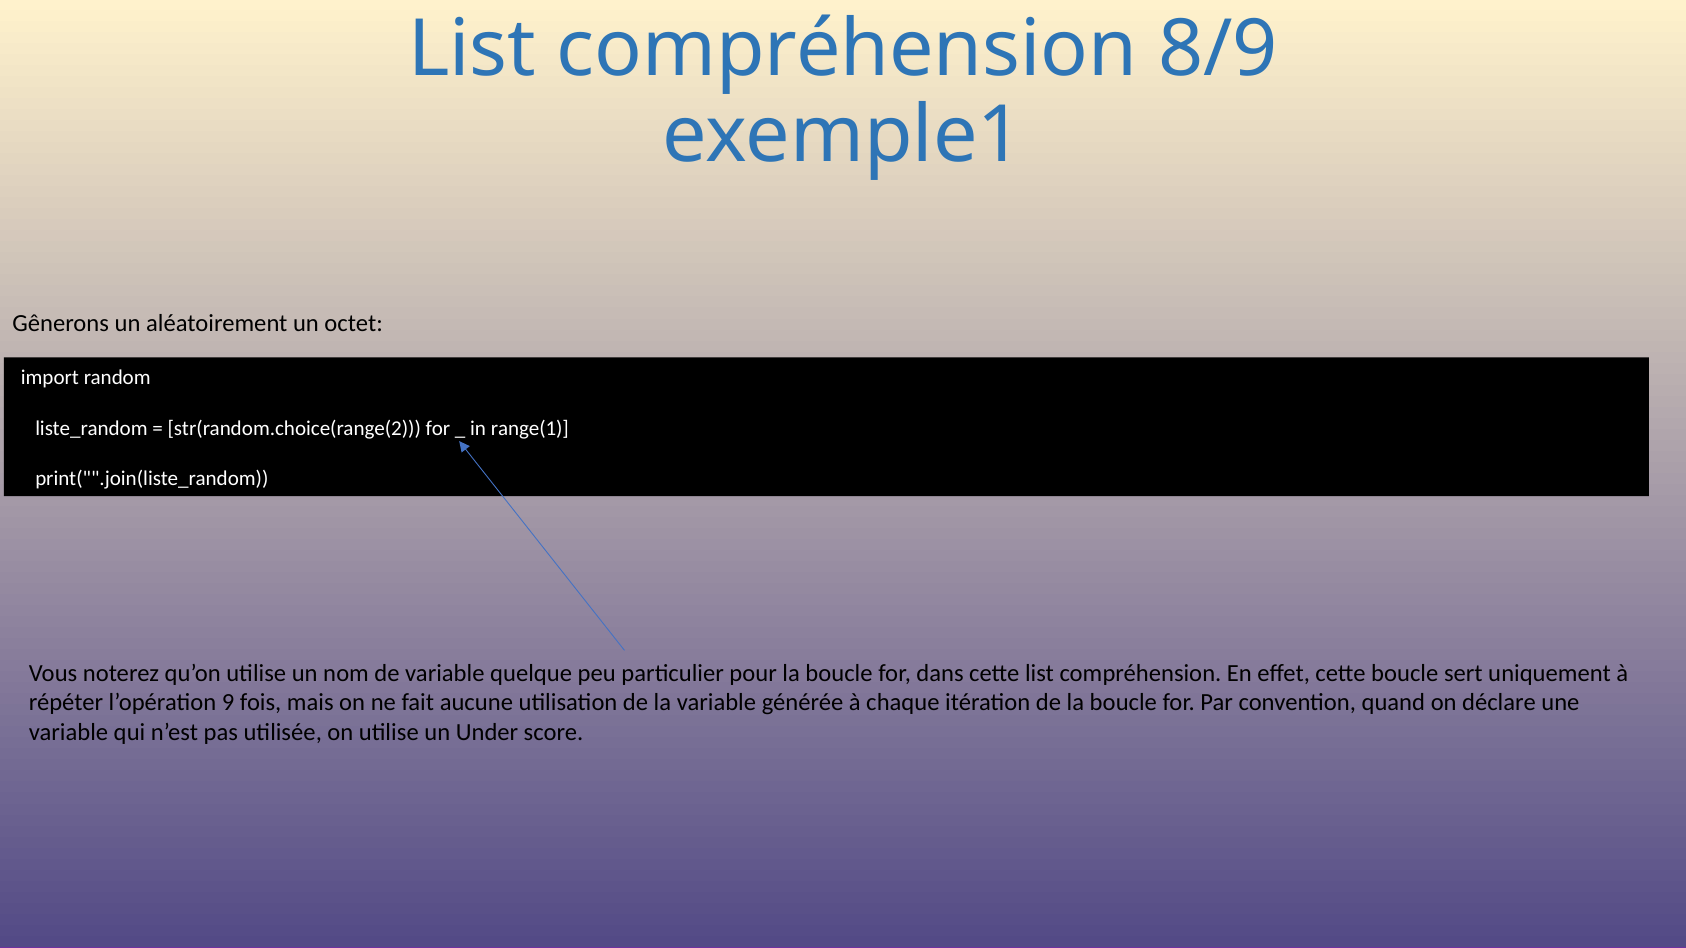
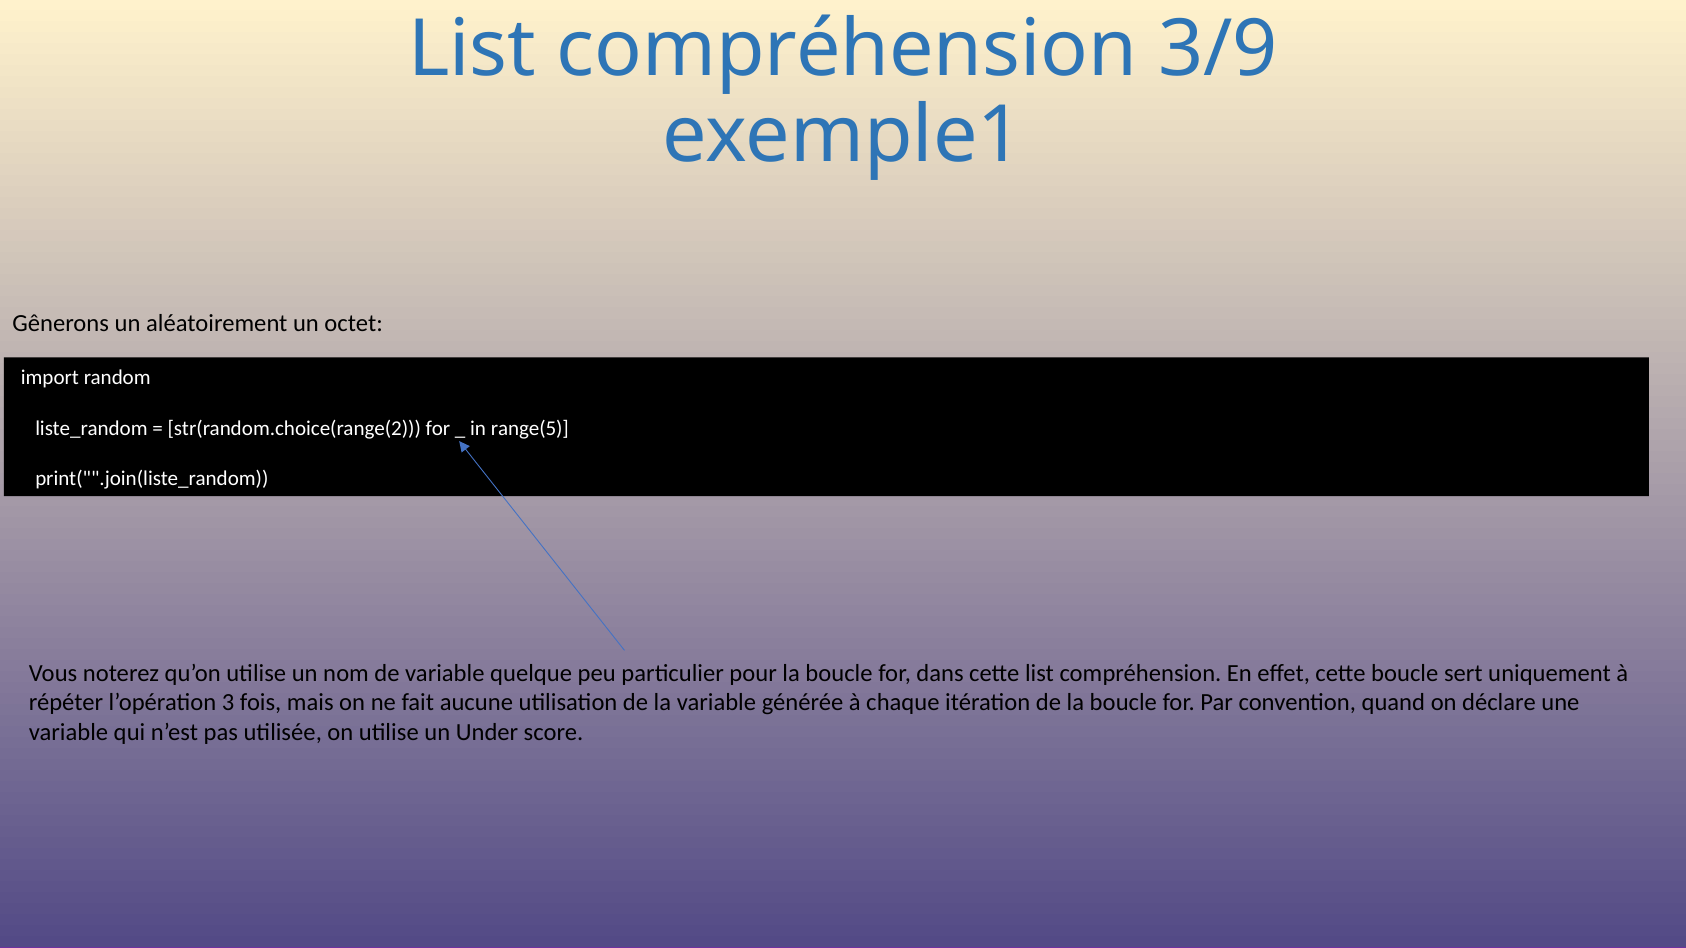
8/9: 8/9 -> 3/9
range(1: range(1 -> range(5
9: 9 -> 3
